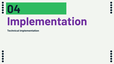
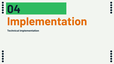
Implementation at (47, 22) colour: purple -> orange
